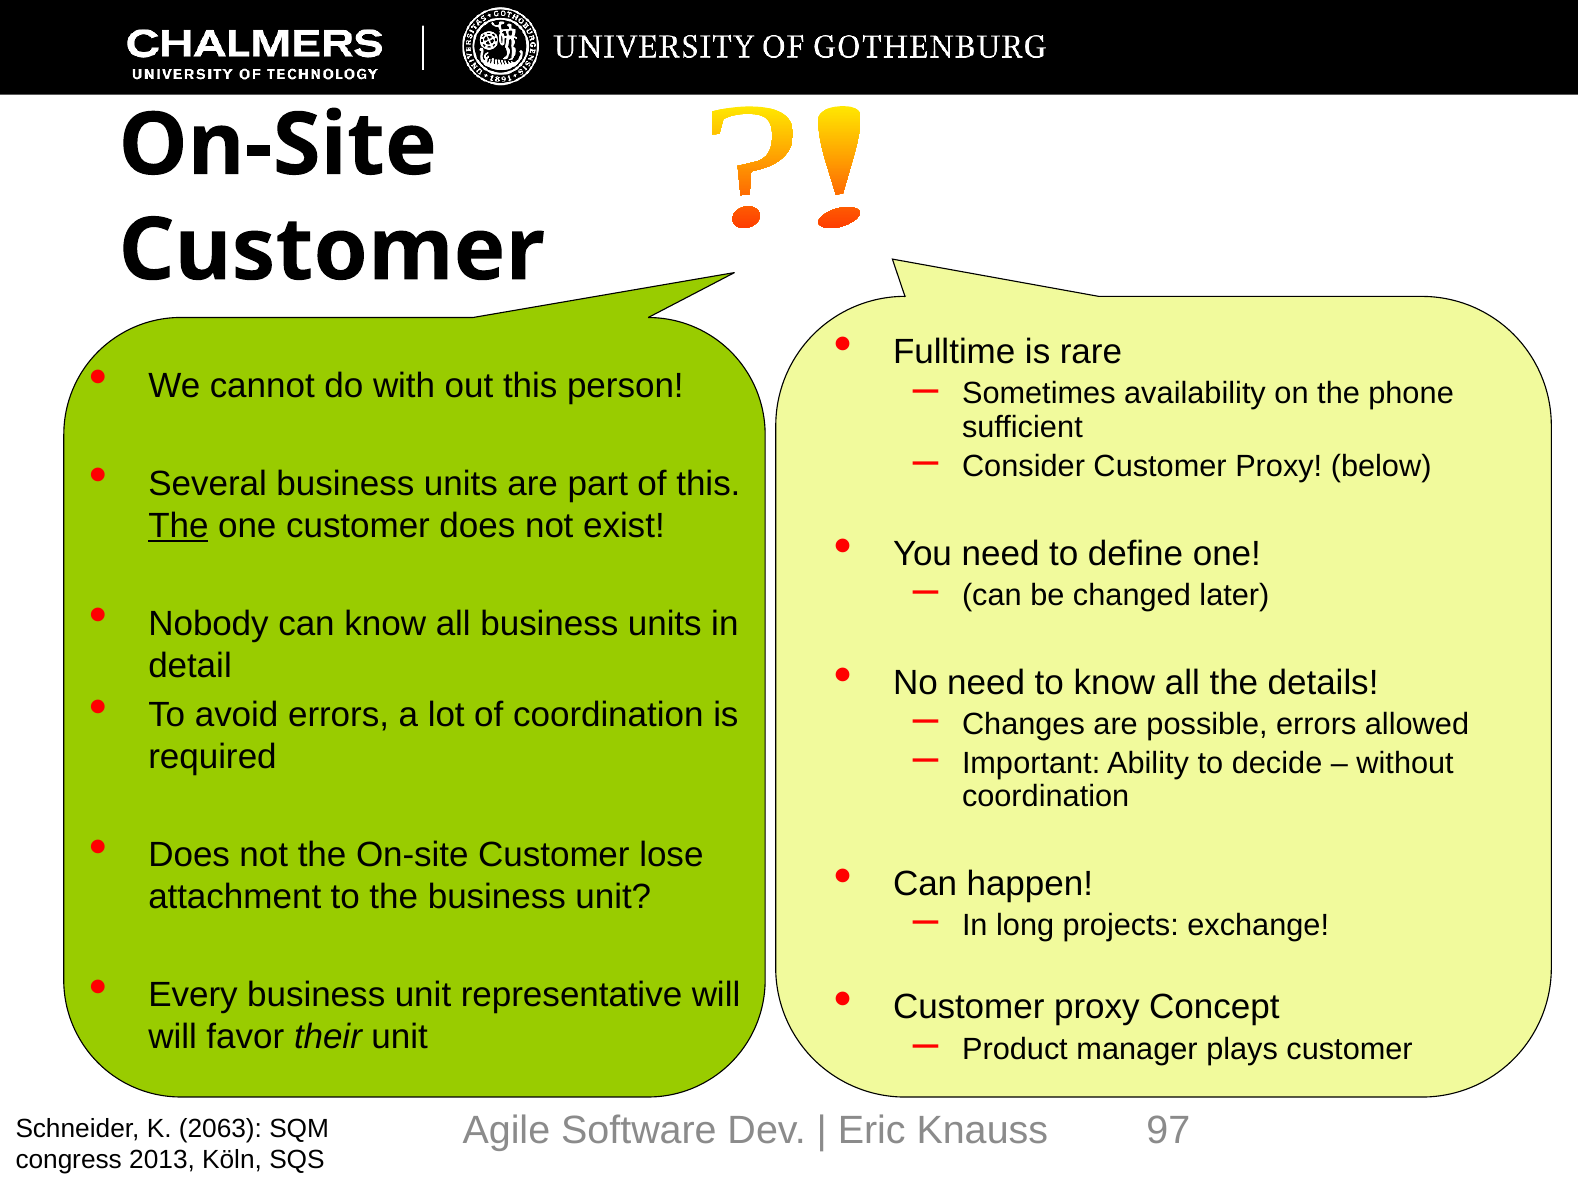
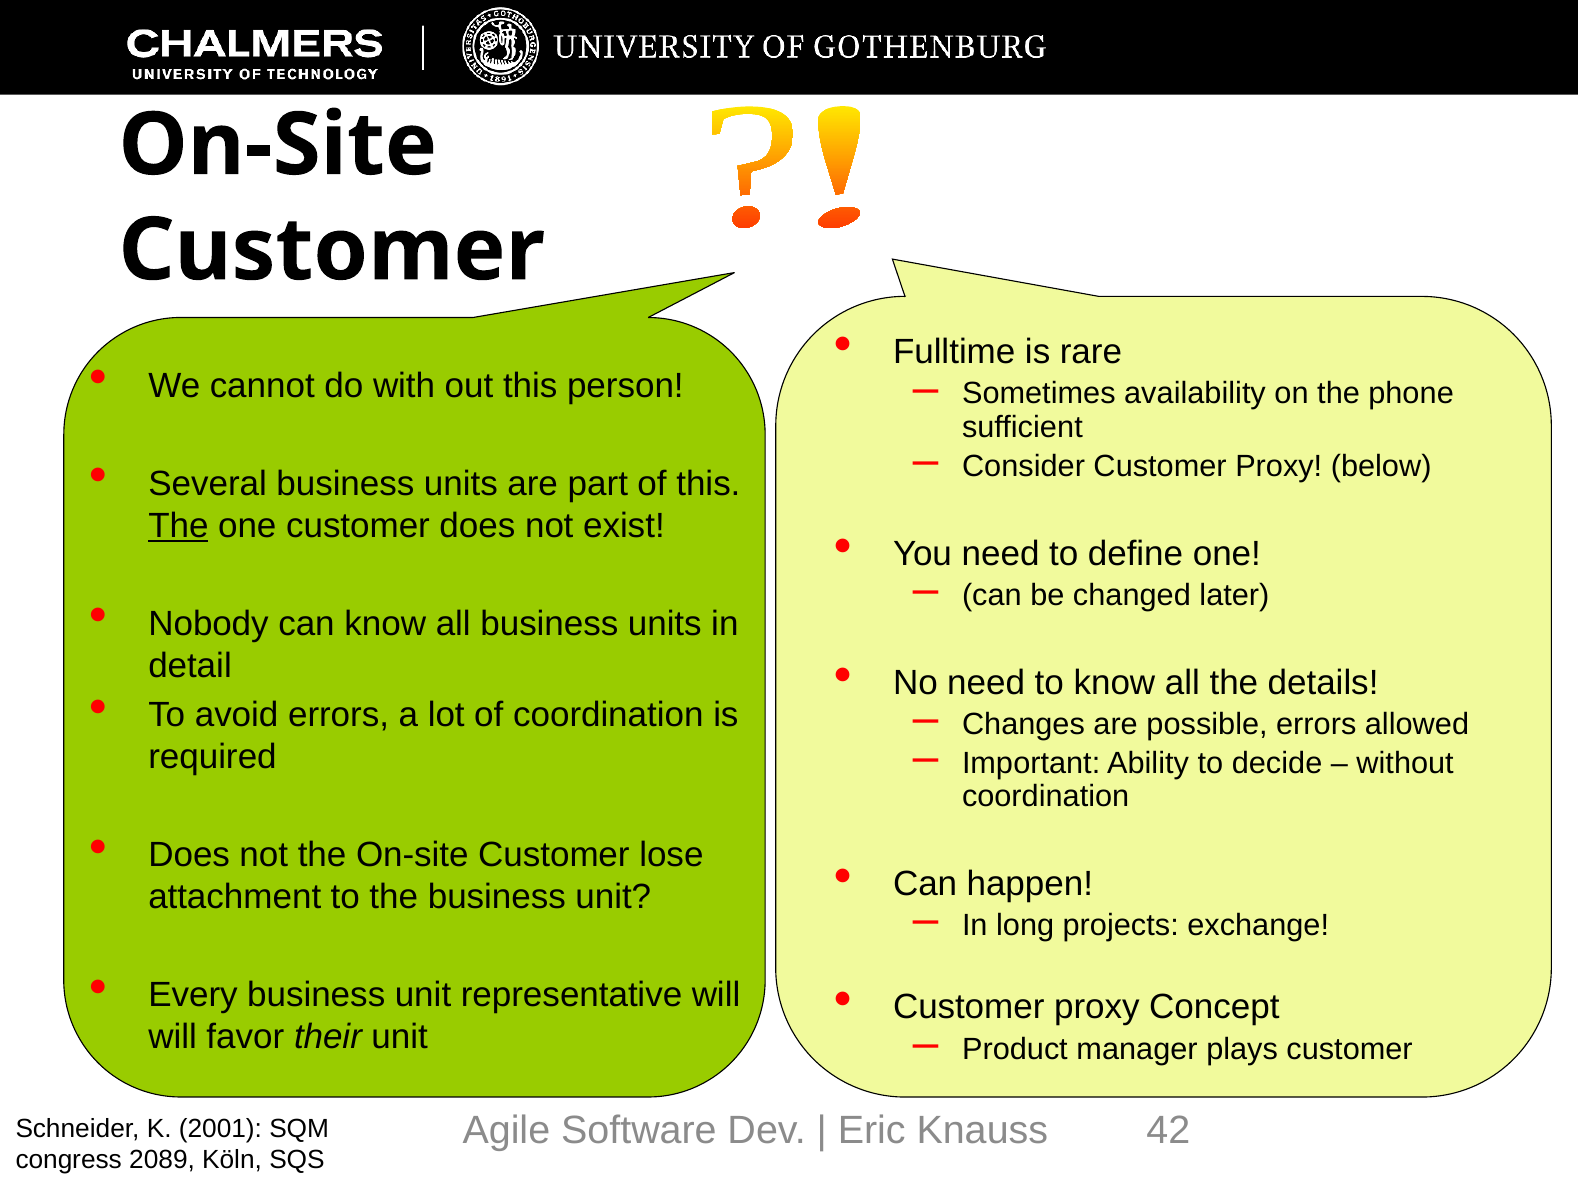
97: 97 -> 42
2063: 2063 -> 2001
2013: 2013 -> 2089
